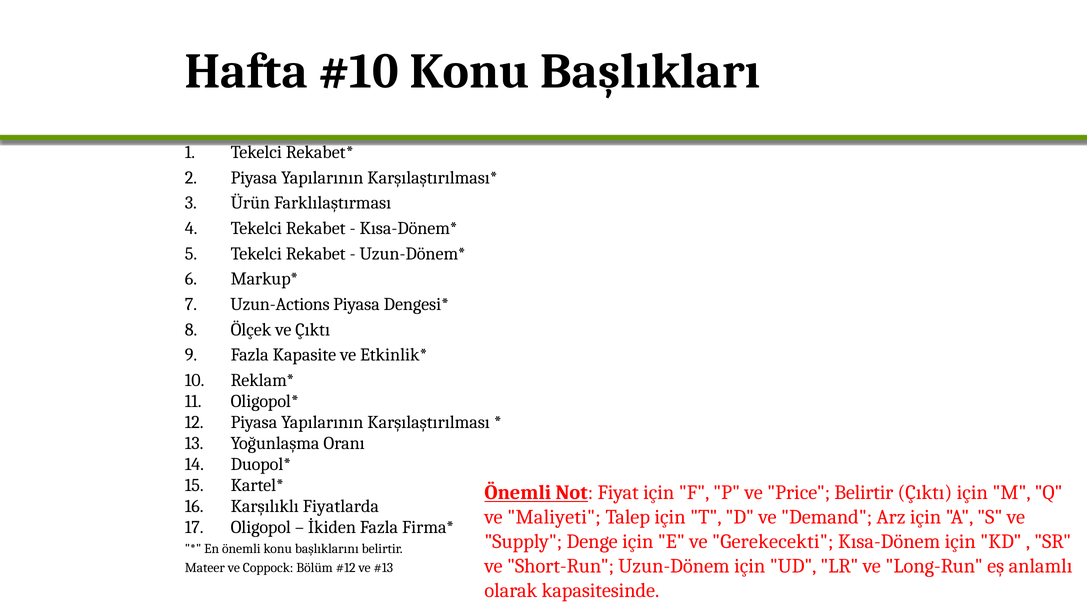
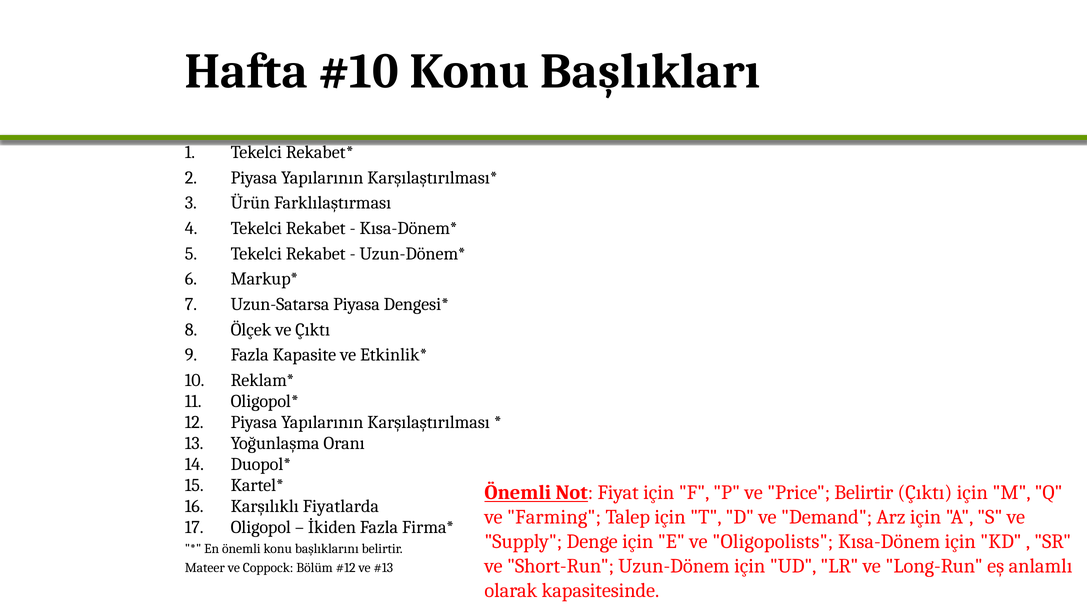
Uzun-Actions: Uzun-Actions -> Uzun-Satarsa
Maliyeti: Maliyeti -> Farming
Gerekecekti: Gerekecekti -> Oligopolists
